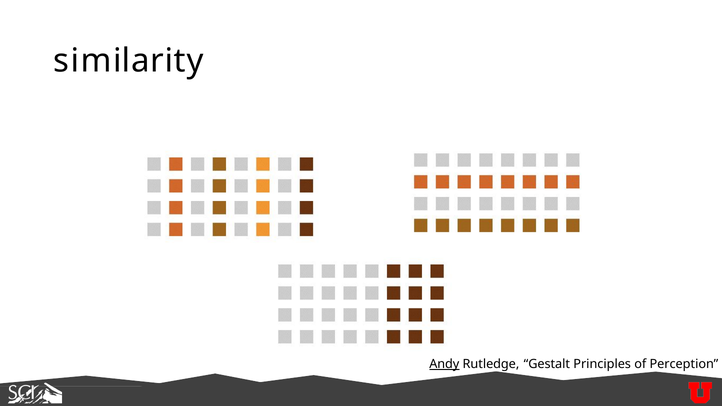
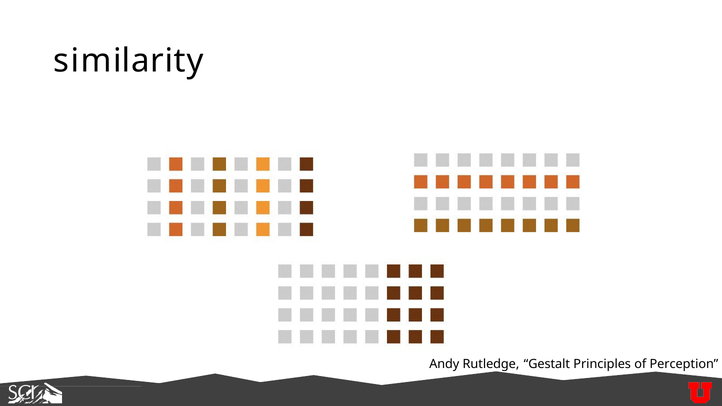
Andy underline: present -> none
